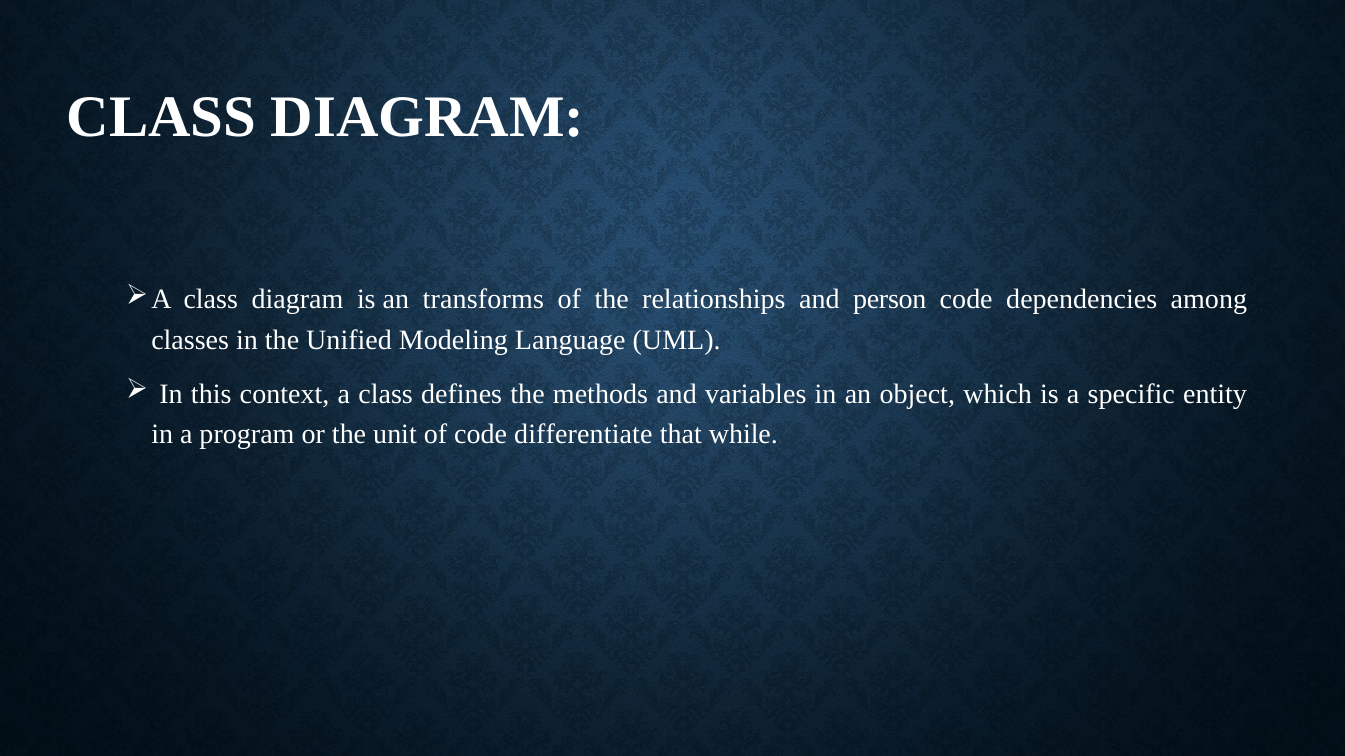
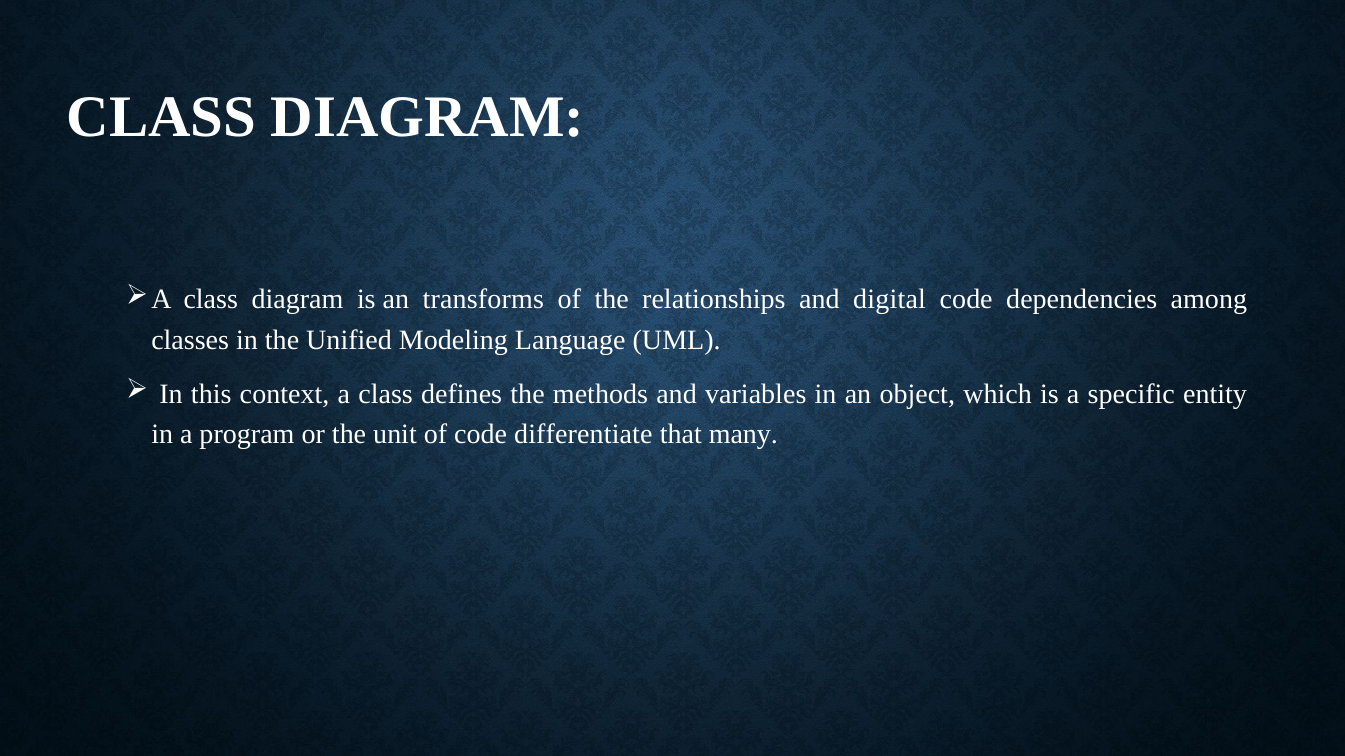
person: person -> digital
while: while -> many
